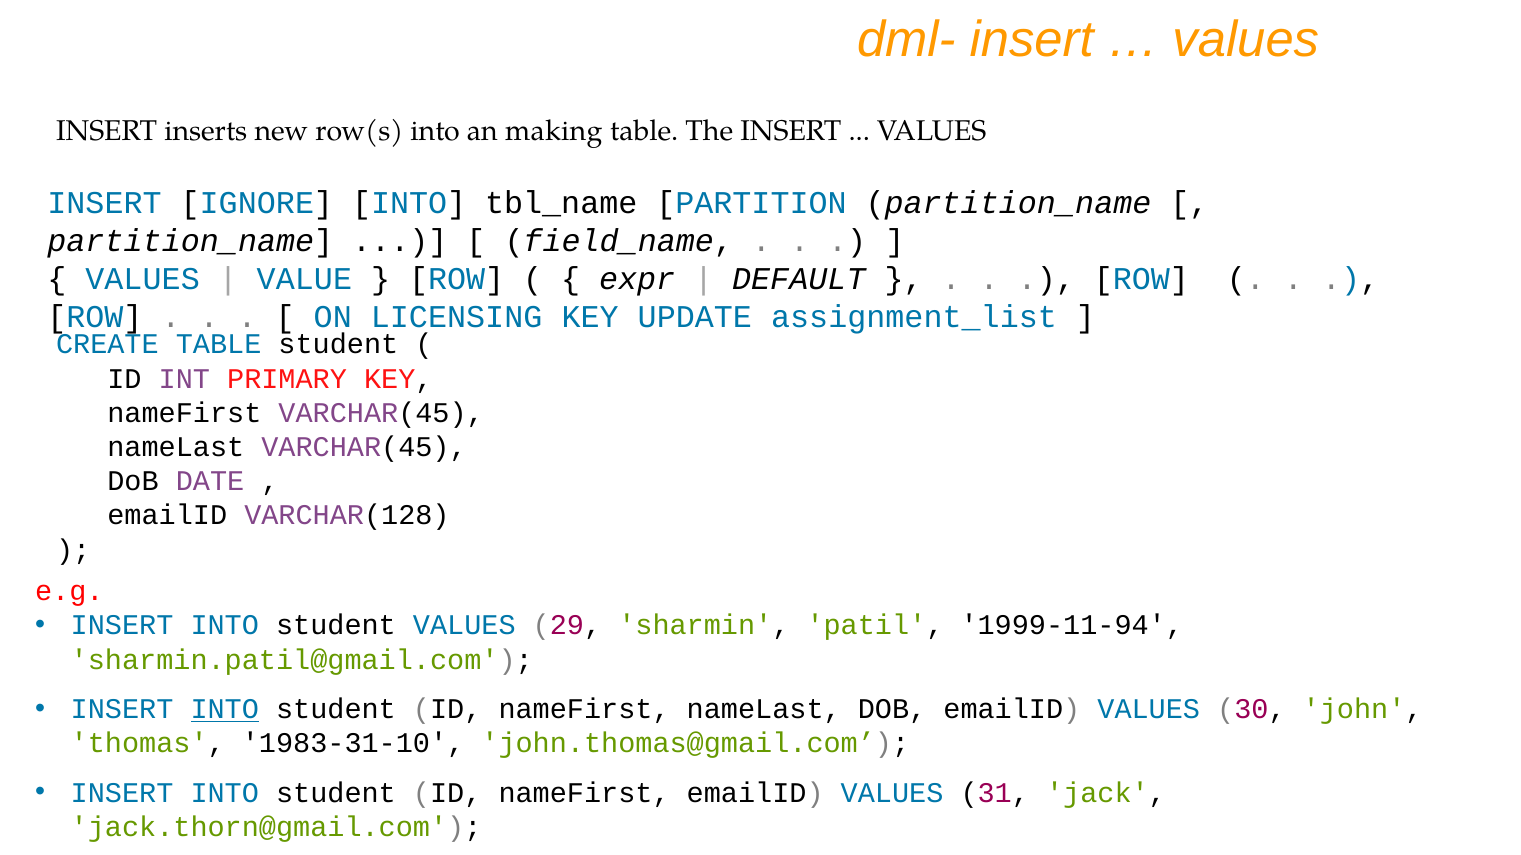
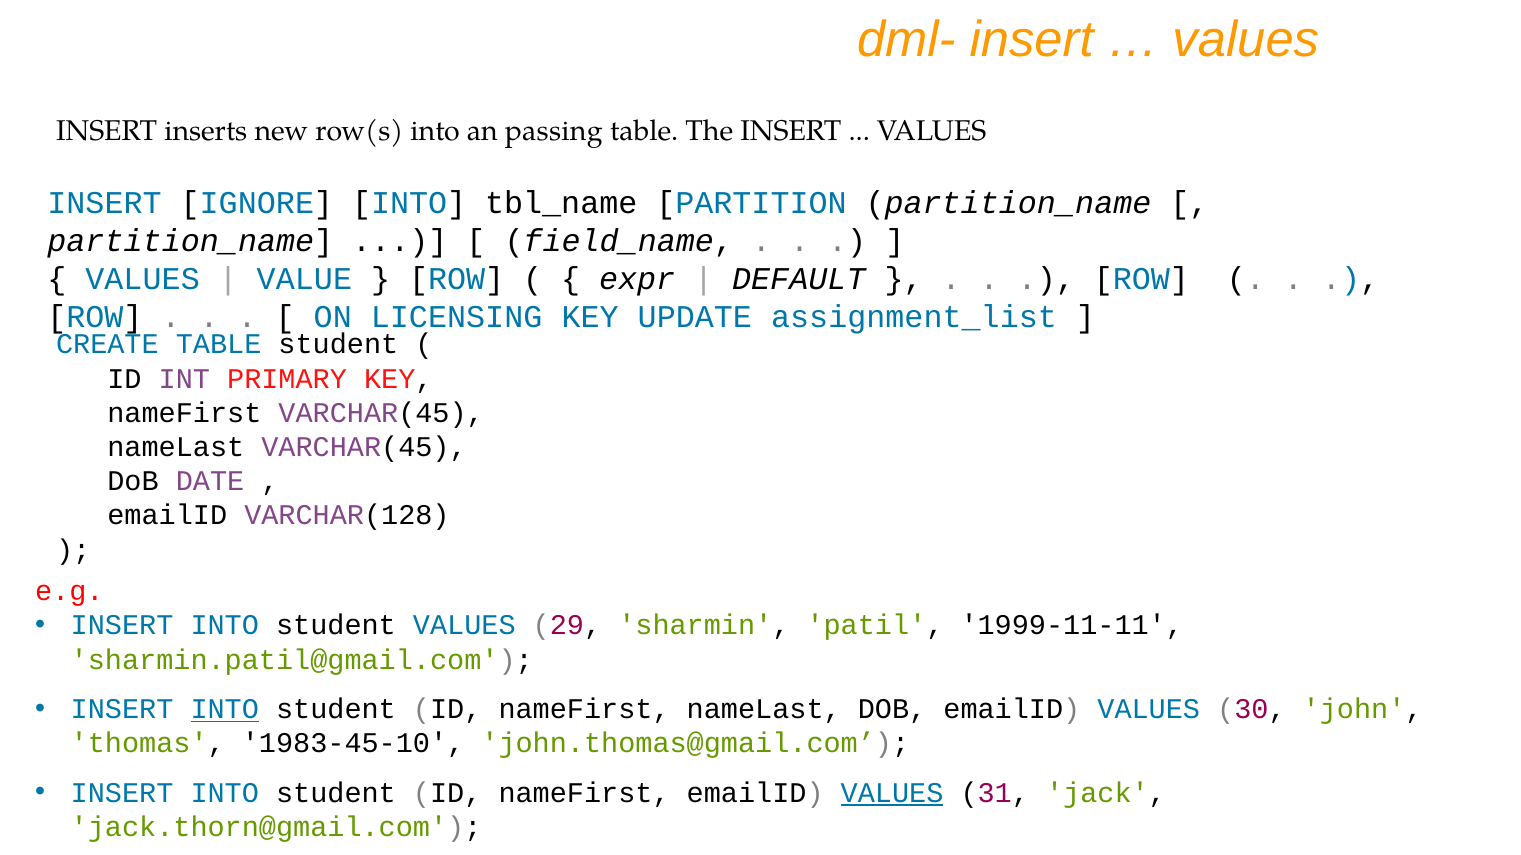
making: making -> passing
1999-11-94: 1999-11-94 -> 1999-11-11
1983-31-10: 1983-31-10 -> 1983-45-10
VALUES at (892, 793) underline: none -> present
